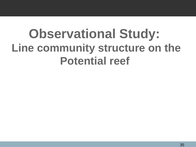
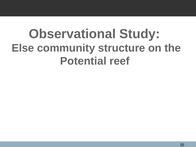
Line: Line -> Else
